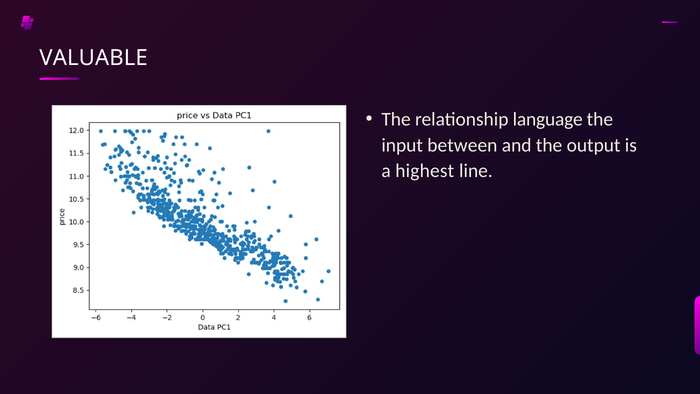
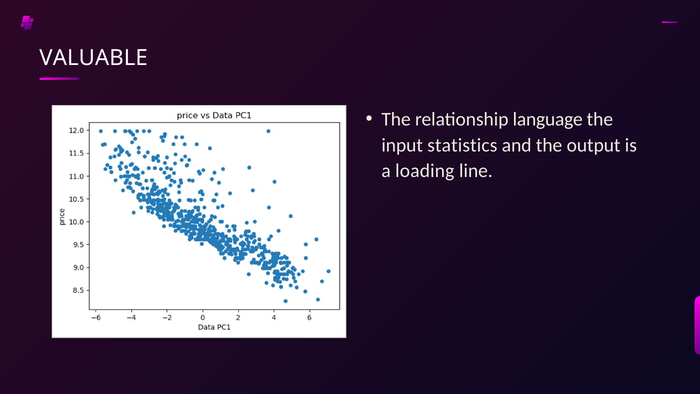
between: between -> statistics
highest: highest -> loading
